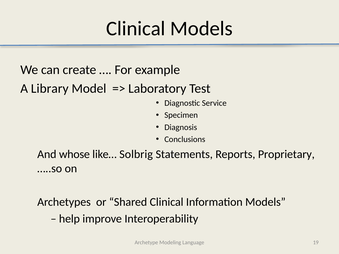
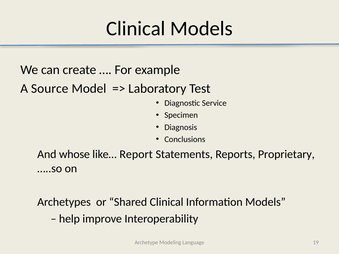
Library: Library -> Source
Solbrig: Solbrig -> Report
